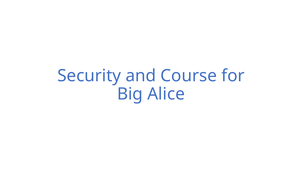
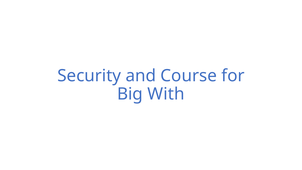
Alice: Alice -> With
